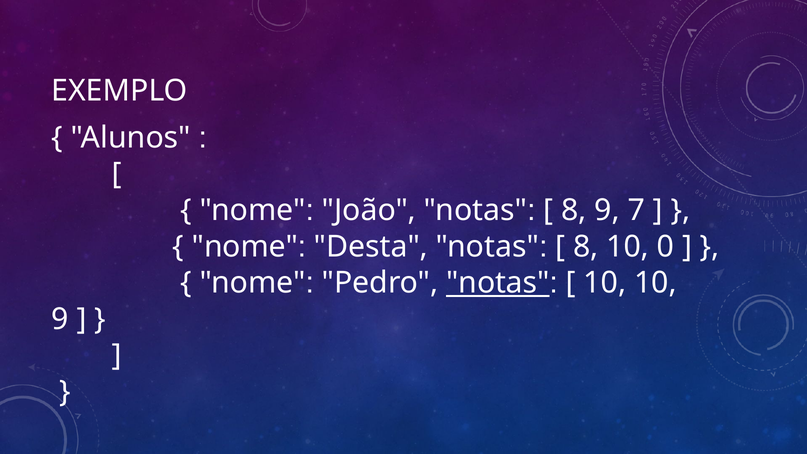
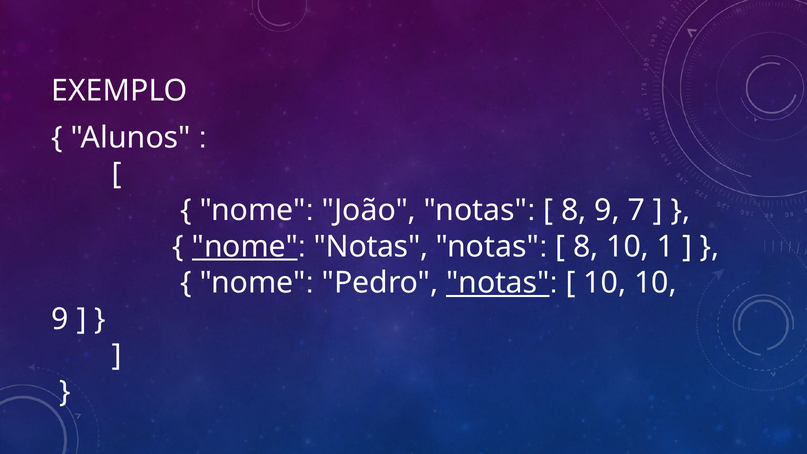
nome at (245, 247) underline: none -> present
Desta at (371, 247): Desta -> Notas
0: 0 -> 1
